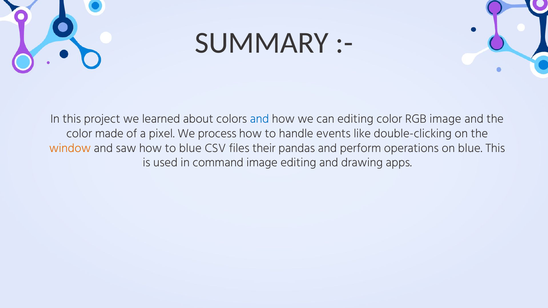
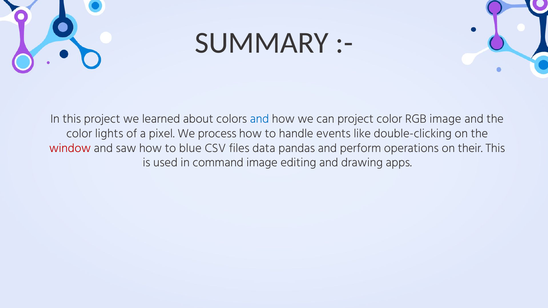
can editing: editing -> project
made: made -> lights
window colour: orange -> red
their: their -> data
on blue: blue -> their
